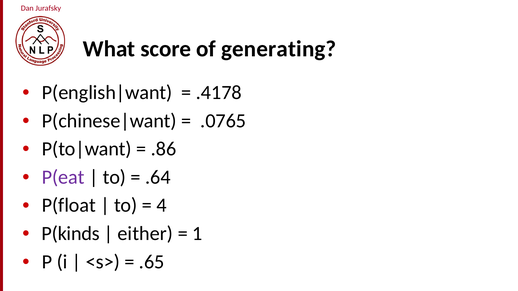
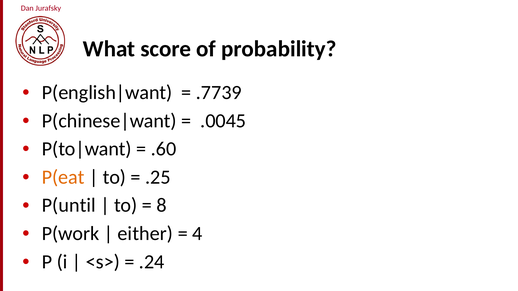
generating: generating -> probability
.4178: .4178 -> .7739
.0765: .0765 -> .0045
.86: .86 -> .60
P(eat colour: purple -> orange
.64: .64 -> .25
P(float: P(float -> P(until
4: 4 -> 8
P(kinds: P(kinds -> P(work
1: 1 -> 4
.65: .65 -> .24
